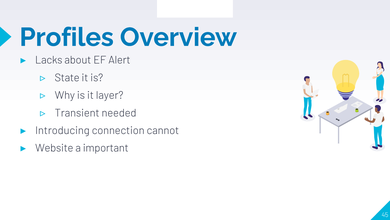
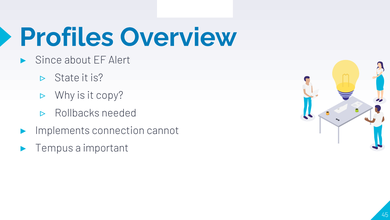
Lacks: Lacks -> Since
layer: layer -> copy
Transient: Transient -> Rollbacks
Introducing: Introducing -> Implements
Website: Website -> Tempus
